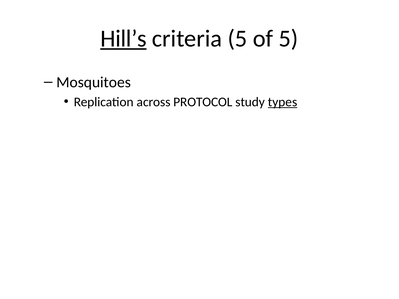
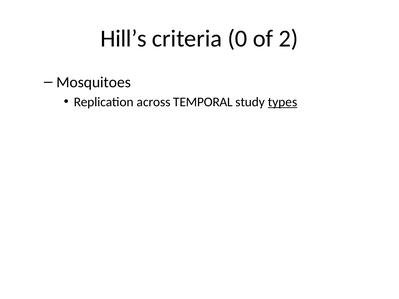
Hill’s underline: present -> none
criteria 5: 5 -> 0
of 5: 5 -> 2
PROTOCOL: PROTOCOL -> TEMPORAL
